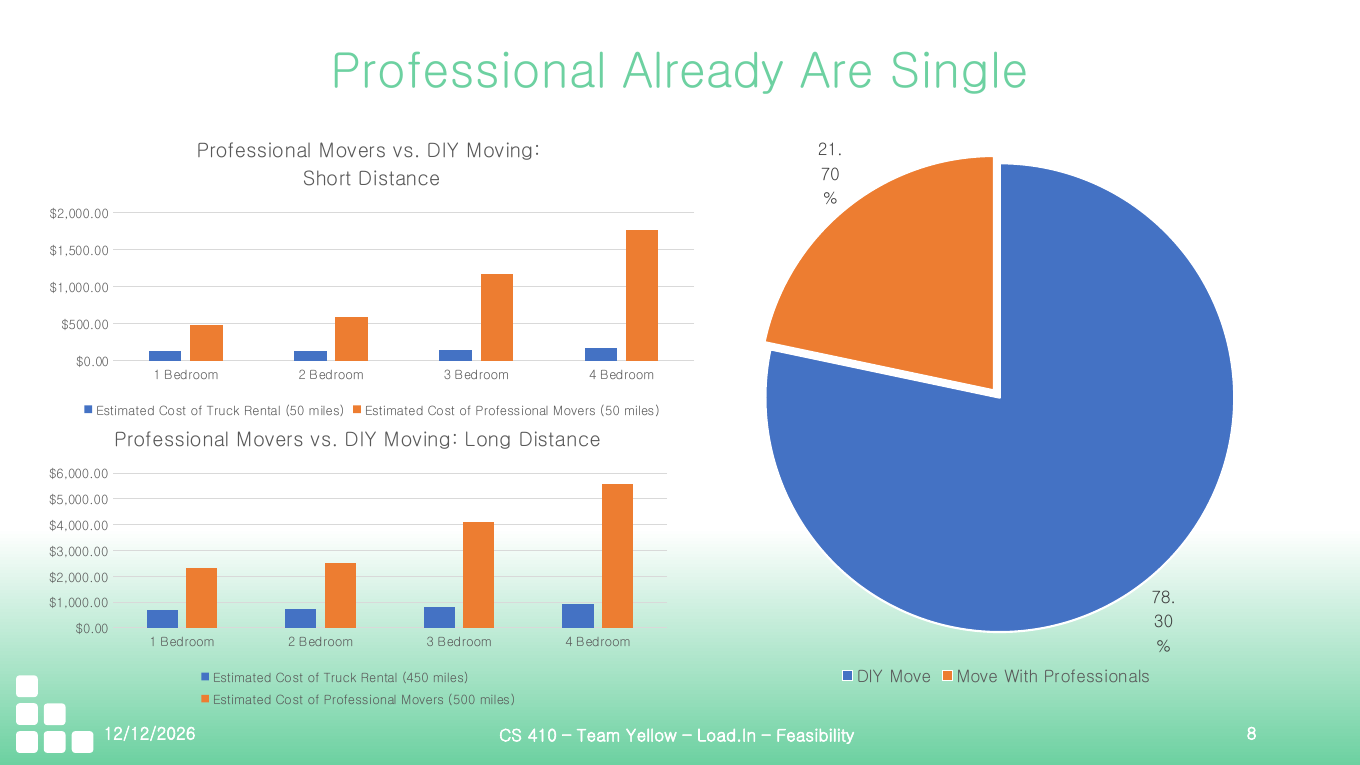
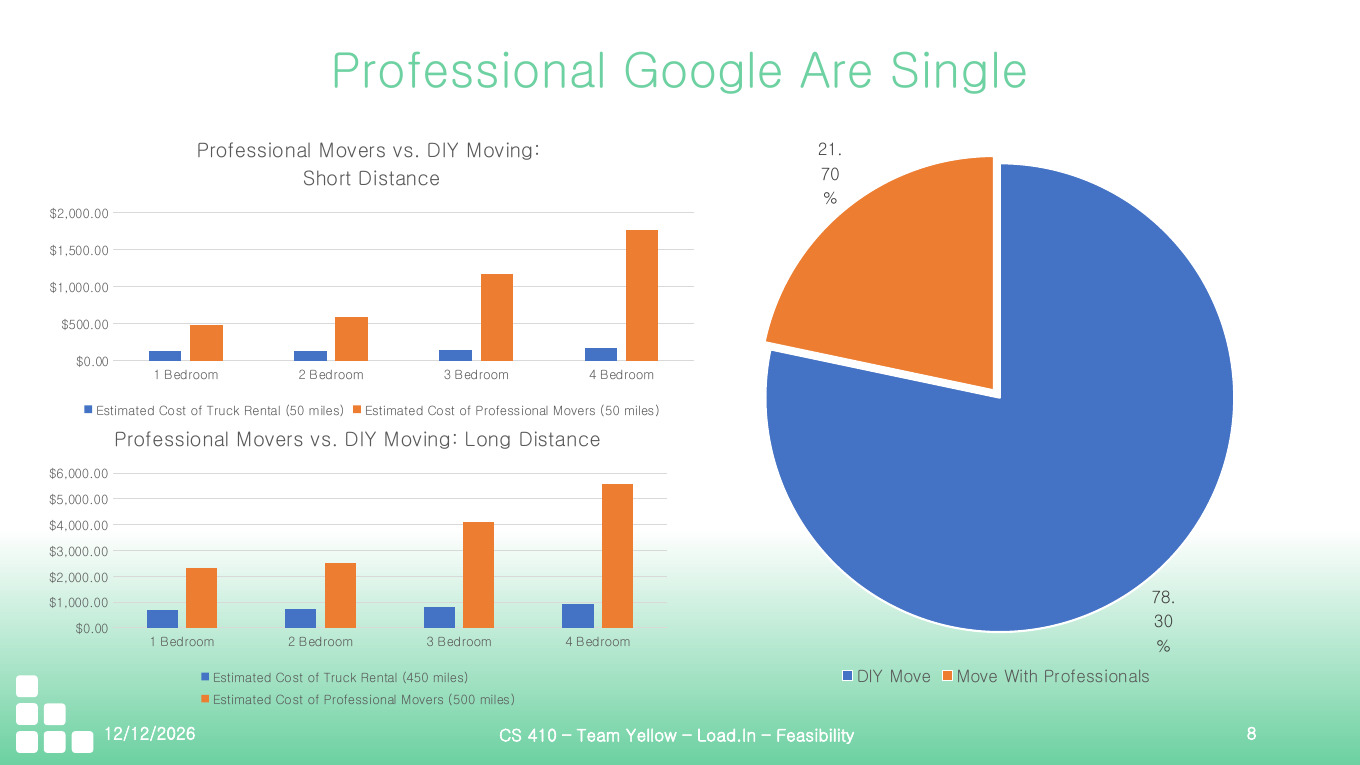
Already: Already -> Google
